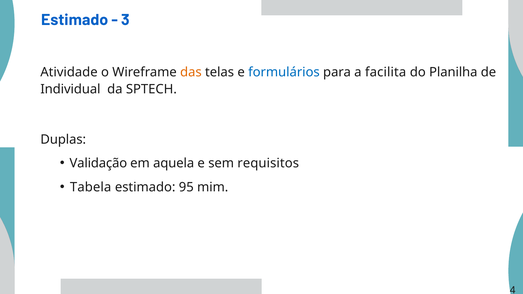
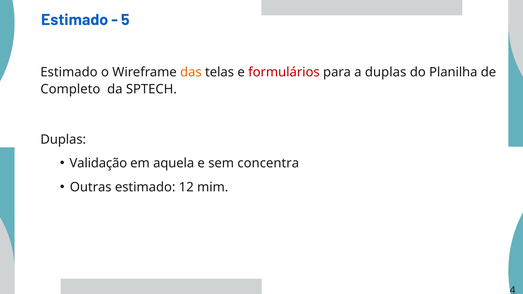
3: 3 -> 5
Atividade at (69, 72): Atividade -> Estimado
formulários colour: blue -> red
a facilita: facilita -> duplas
Individual: Individual -> Completo
requisitos: requisitos -> concentra
Tabela: Tabela -> Outras
95: 95 -> 12
